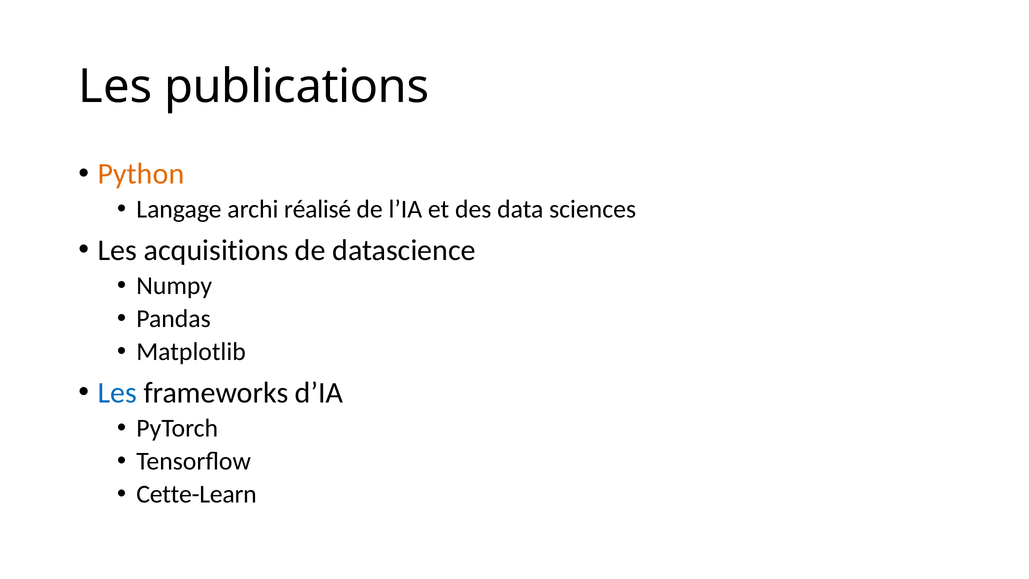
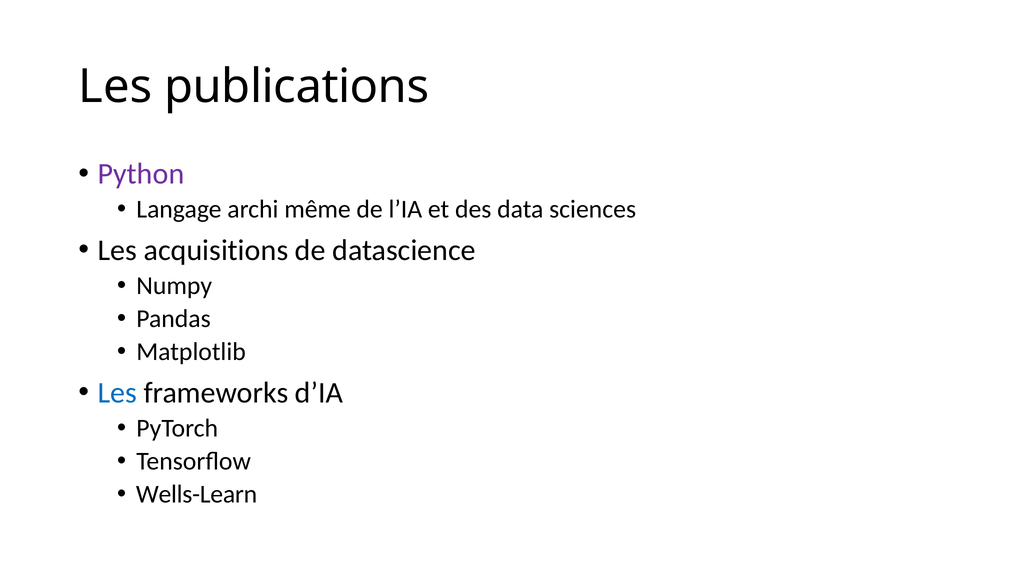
Python colour: orange -> purple
réalisé: réalisé -> même
Cette-Learn: Cette-Learn -> Wells-Learn
